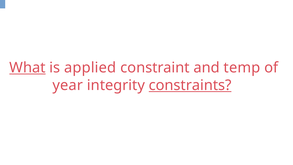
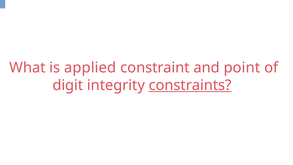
What underline: present -> none
temp: temp -> point
year: year -> digit
